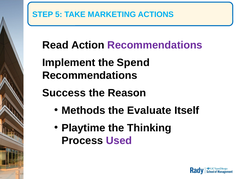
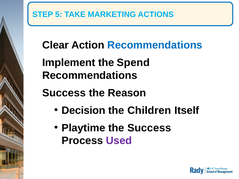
Read: Read -> Clear
Recommendations at (155, 45) colour: purple -> blue
Methods: Methods -> Decision
Evaluate: Evaluate -> Children
the Thinking: Thinking -> Success
